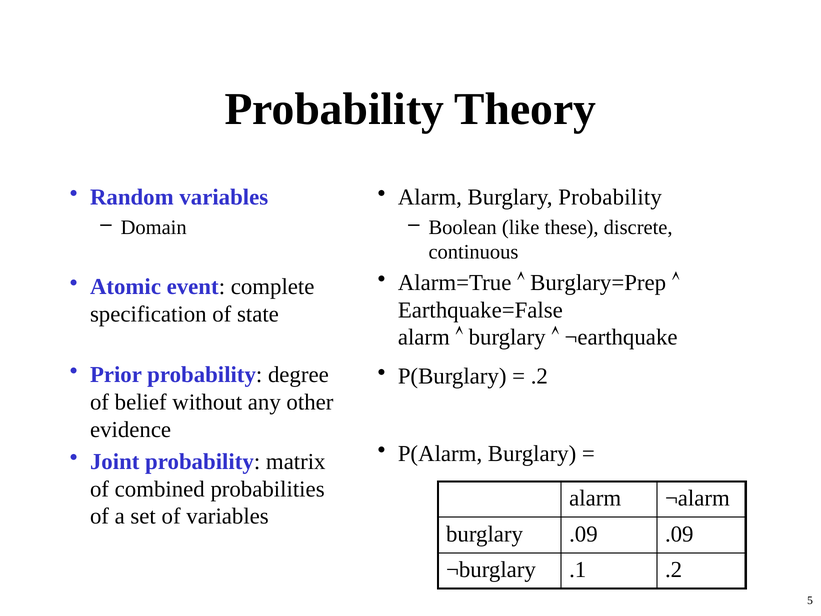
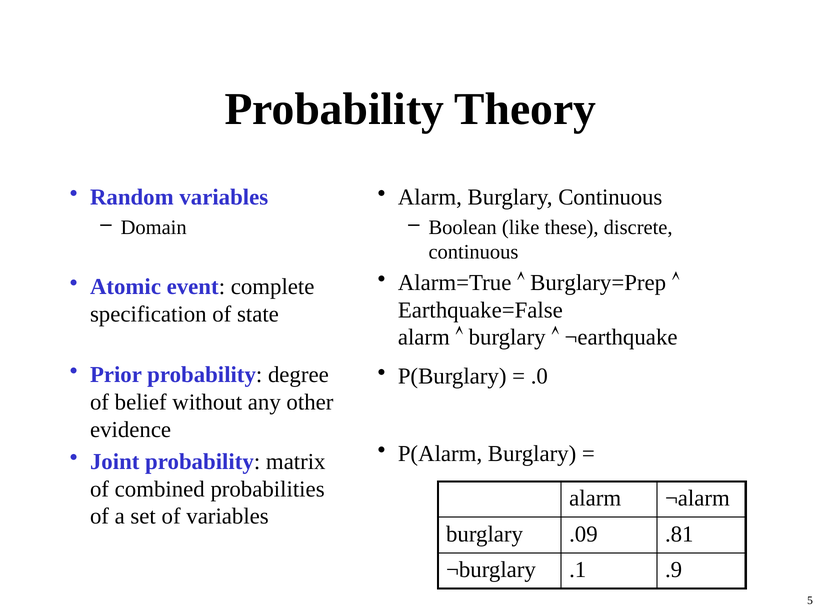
Burglary Probability: Probability -> Continuous
.2 at (539, 376): .2 -> .0
.09 .09: .09 -> .81
.1 .2: .2 -> .9
